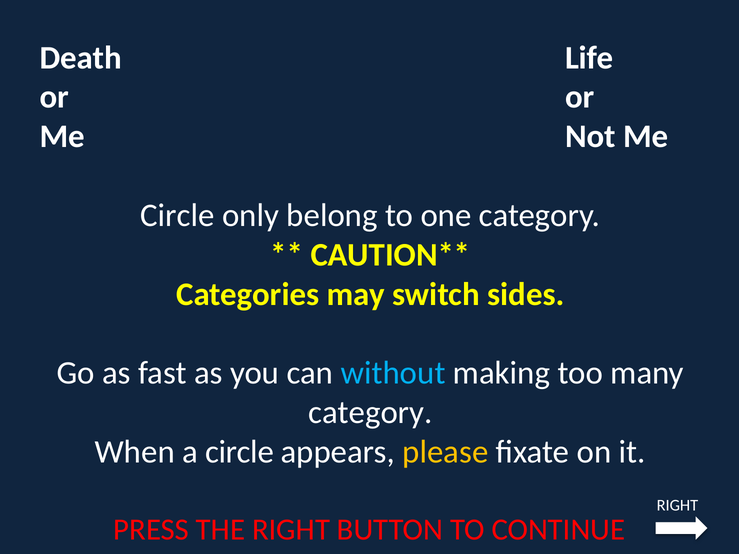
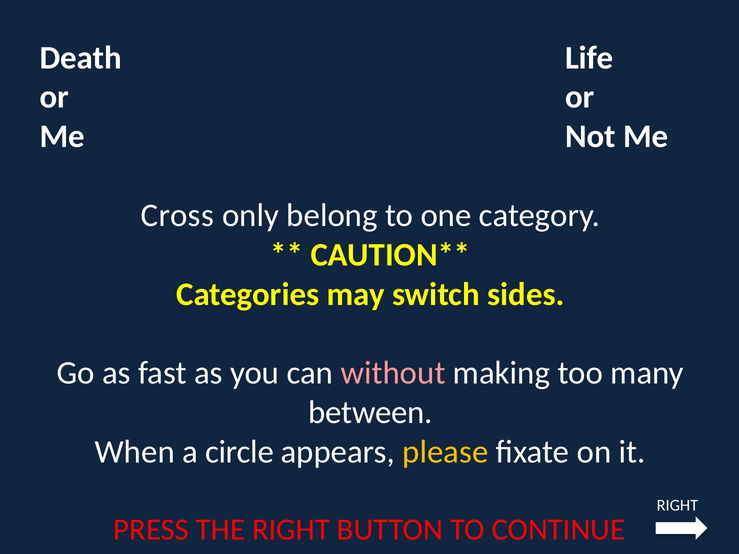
Circle at (177, 216): Circle -> Cross
without colour: light blue -> pink
category at (370, 413): category -> between
